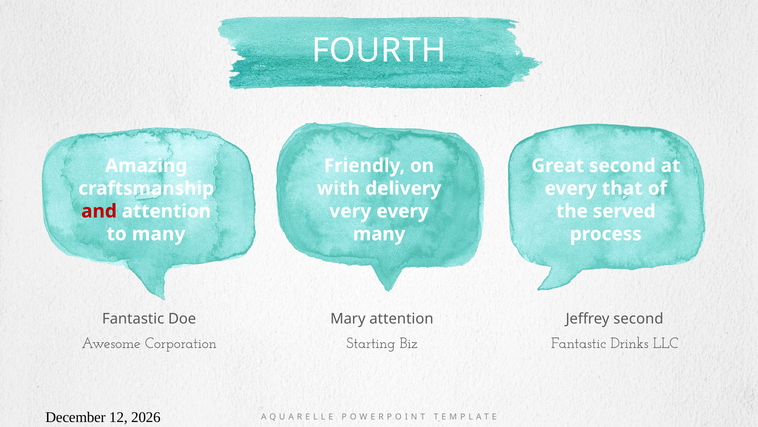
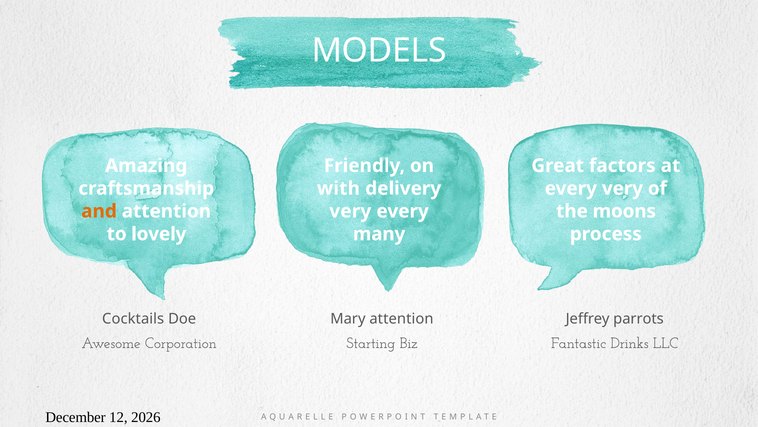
FOURTH: FOURTH -> MODELS
Great second: second -> factors
every that: that -> very
and colour: red -> orange
served: served -> moons
to many: many -> lovely
Fantastic at (133, 319): Fantastic -> Cocktails
Jeffrey second: second -> parrots
